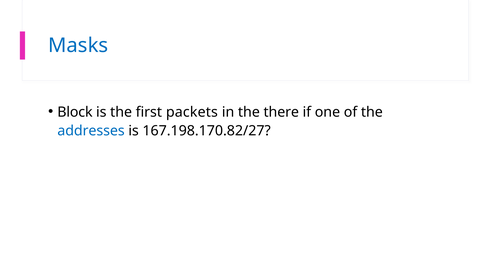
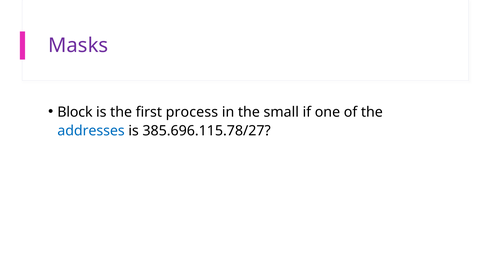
Masks colour: blue -> purple
packets: packets -> process
there: there -> small
167.198.170.82/27: 167.198.170.82/27 -> 385.696.115.78/27
